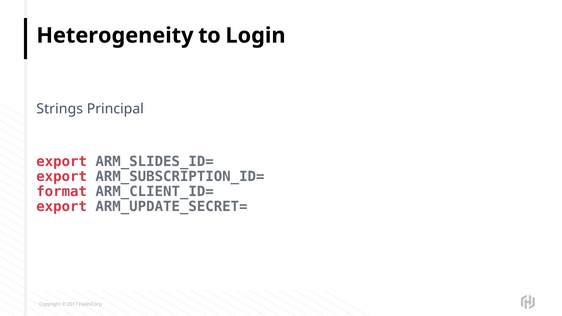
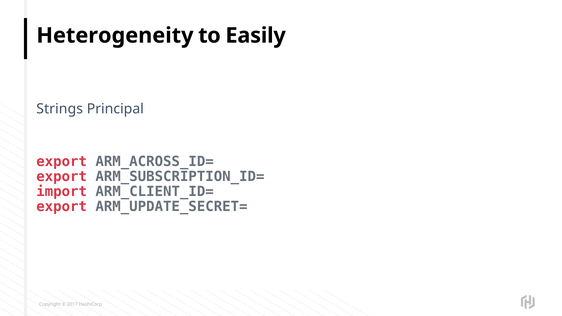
Login: Login -> Easily
ARM_SLIDES_ID=: ARM_SLIDES_ID= -> ARM_ACROSS_ID=
format: format -> import
